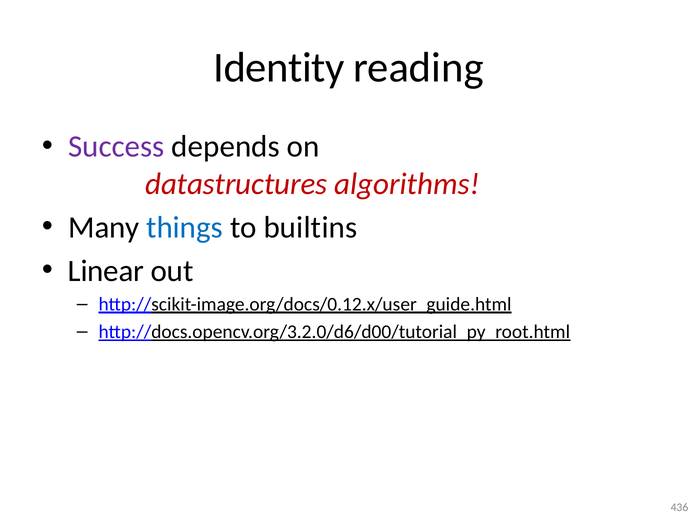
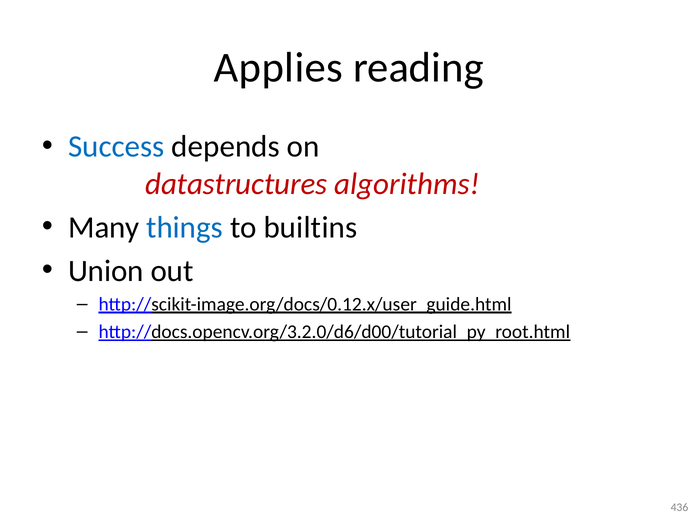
Identity: Identity -> Applies
Success colour: purple -> blue
Linear: Linear -> Union
